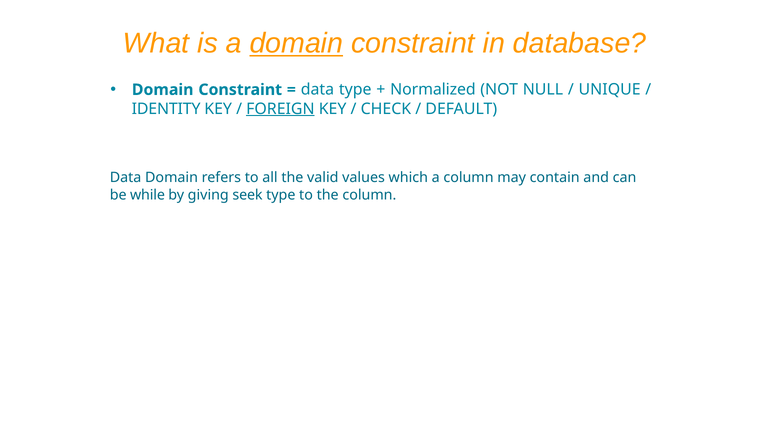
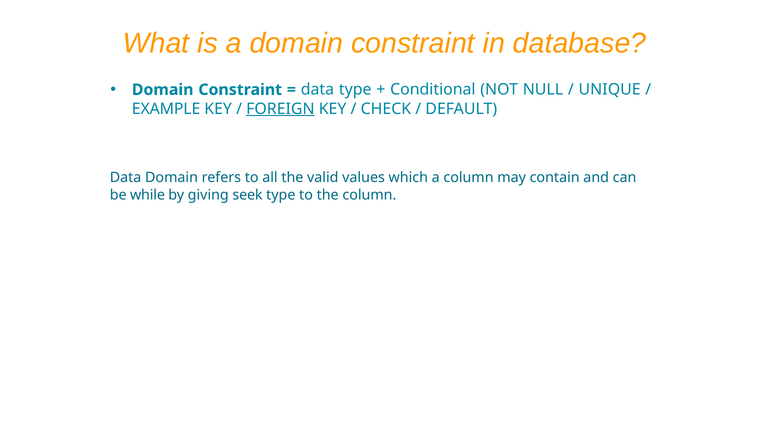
domain at (296, 43) underline: present -> none
Normalized: Normalized -> Conditional
IDENTITY: IDENTITY -> EXAMPLE
